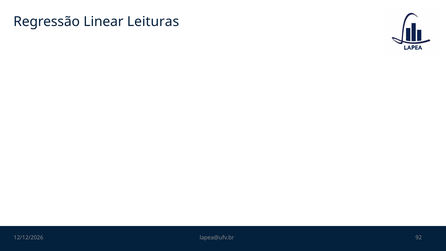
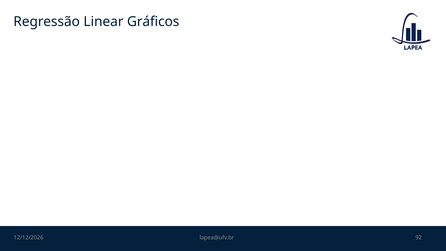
Leituras: Leituras -> Gráficos
